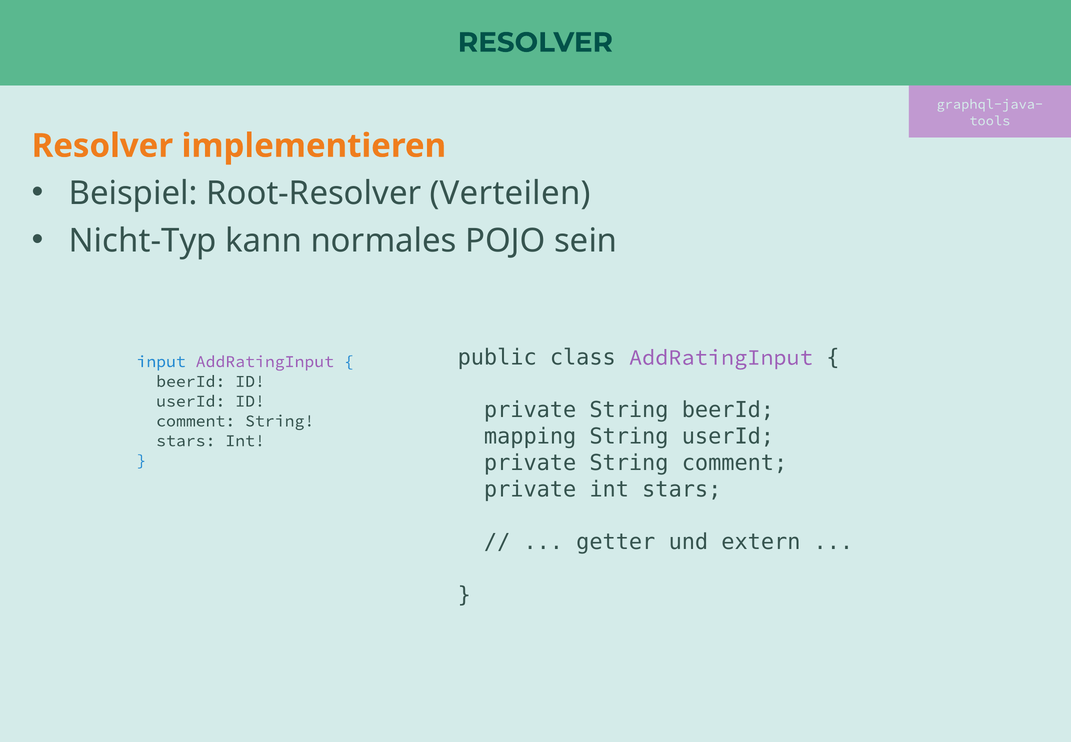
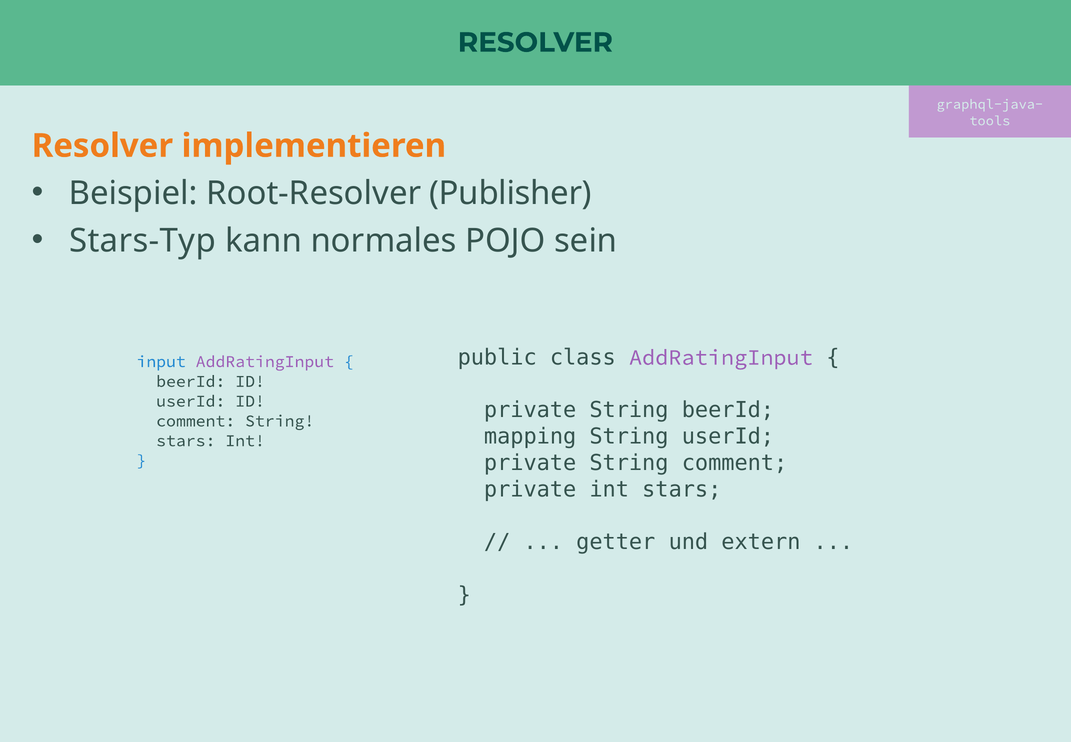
Verteilen: Verteilen -> Publisher
Nicht-Typ: Nicht-Typ -> Stars-Typ
